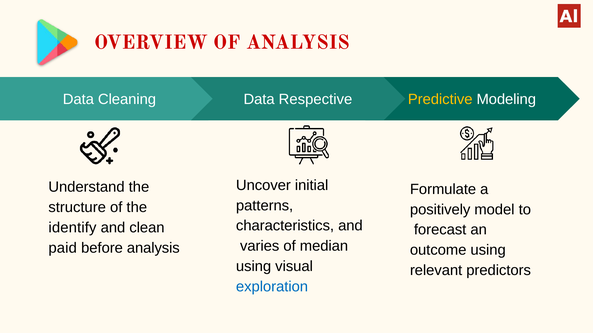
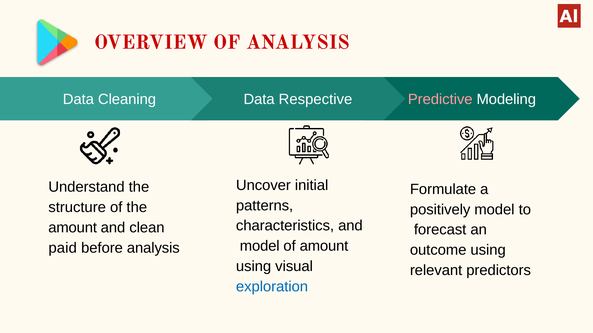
Predictive colour: yellow -> pink
identify at (72, 228): identify -> amount
varies at (260, 246): varies -> model
of median: median -> amount
